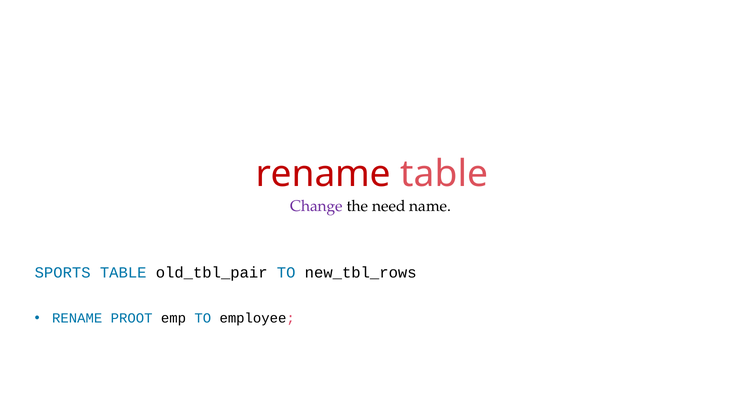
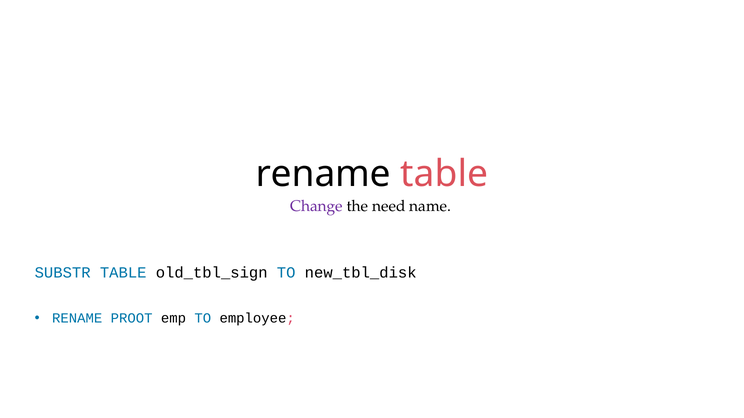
rename at (323, 174) colour: red -> black
SPORTS: SPORTS -> SUBSTR
old_tbl_pair: old_tbl_pair -> old_tbl_sign
new_tbl_rows: new_tbl_rows -> new_tbl_disk
